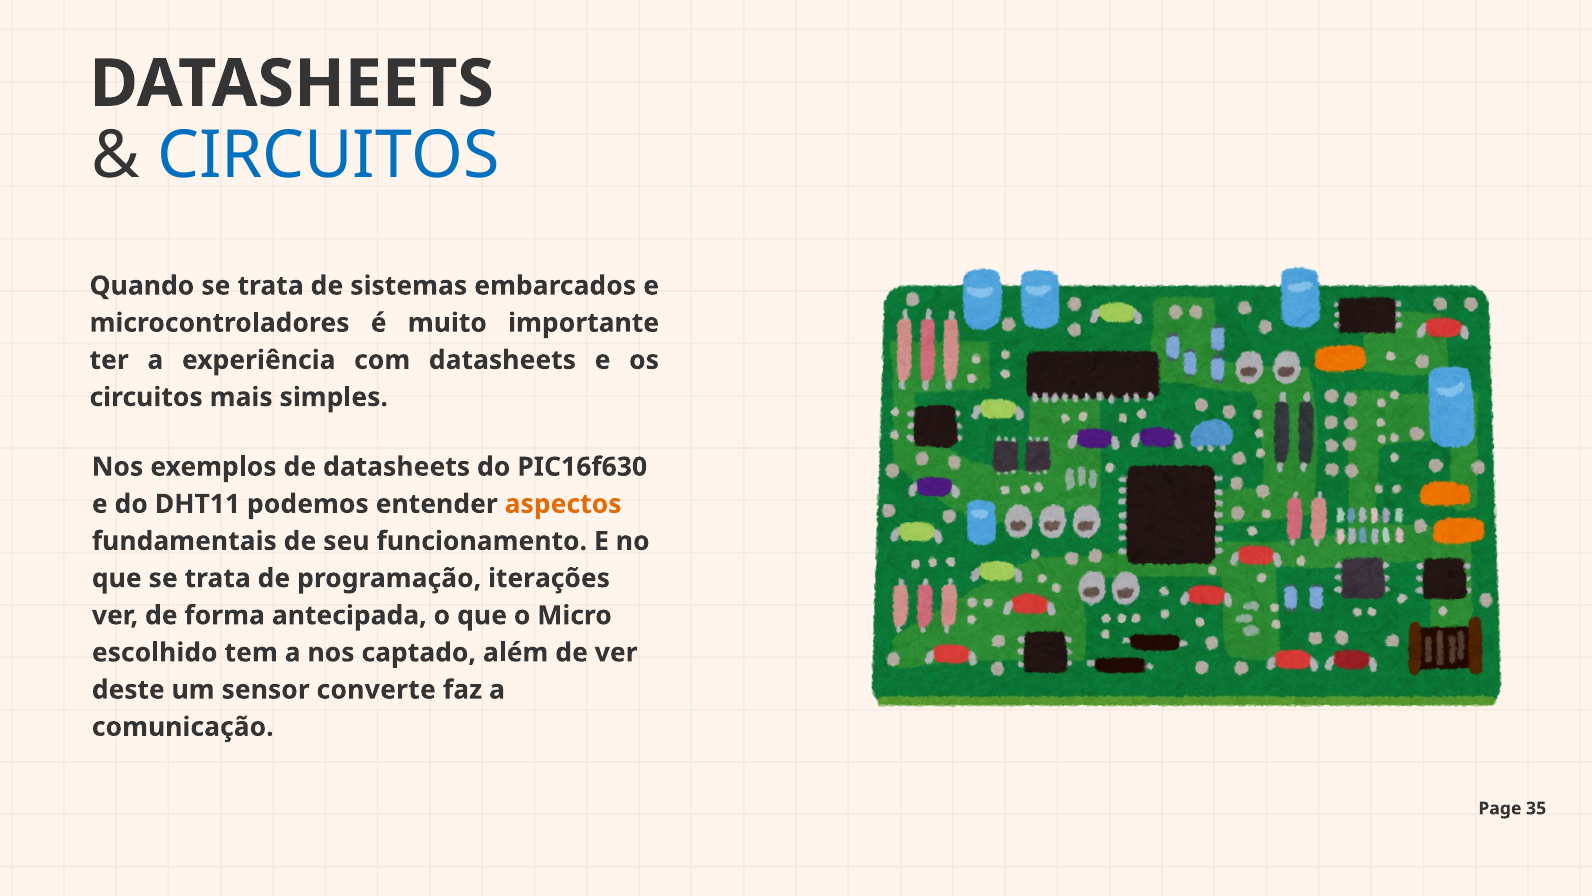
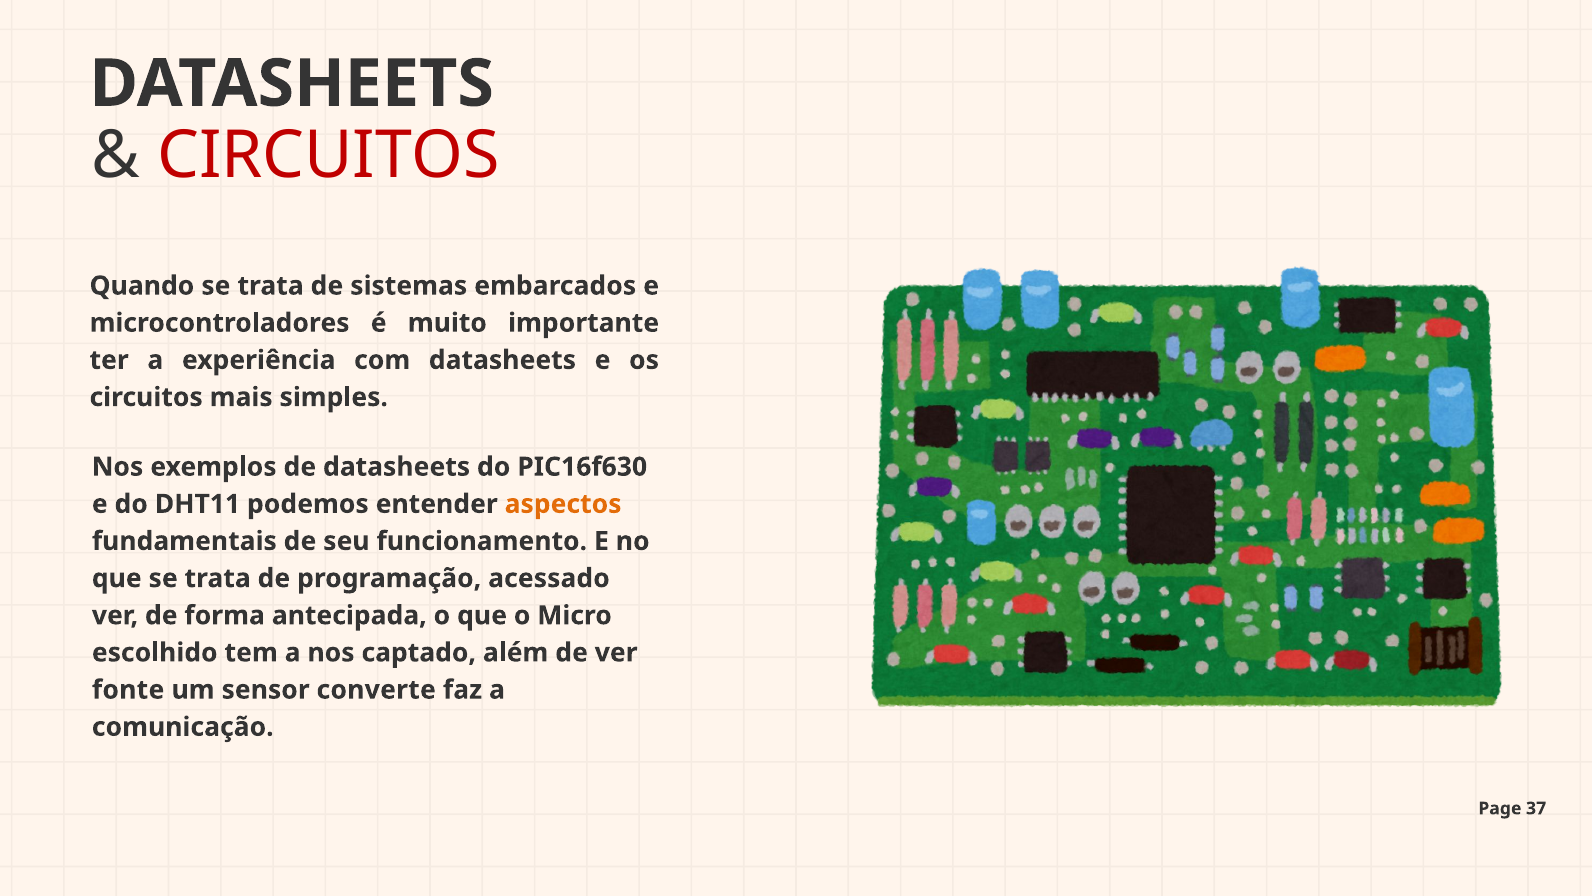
CIRCUITOS at (329, 156) colour: blue -> red
iterações: iterações -> acessado
deste: deste -> fonte
35: 35 -> 37
